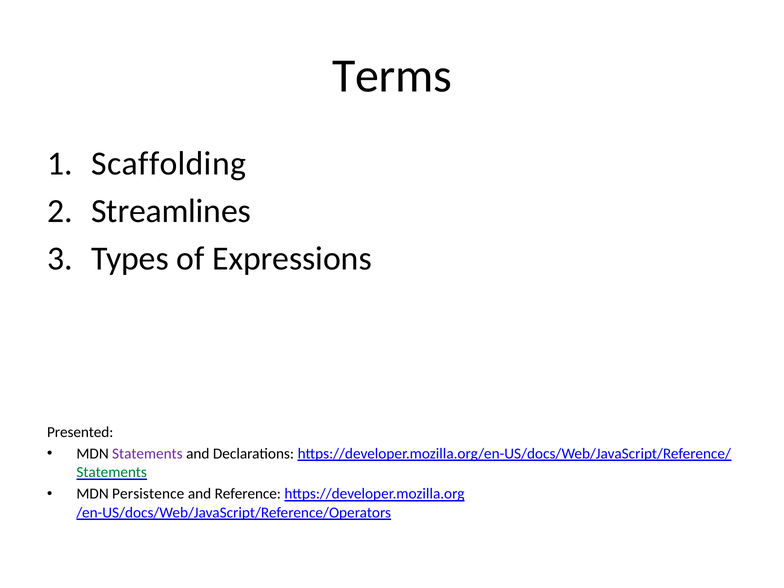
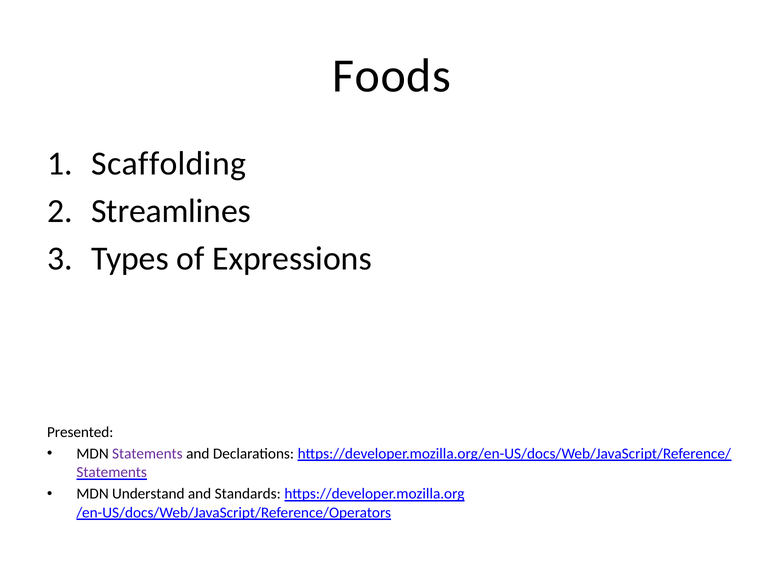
Terms: Terms -> Foods
Statements at (112, 472) colour: green -> purple
Persistence: Persistence -> Understand
Reference: Reference -> Standards
